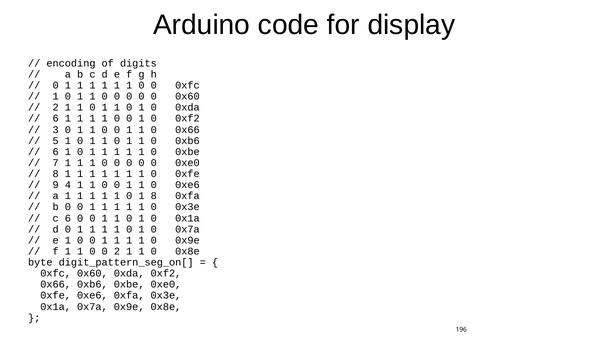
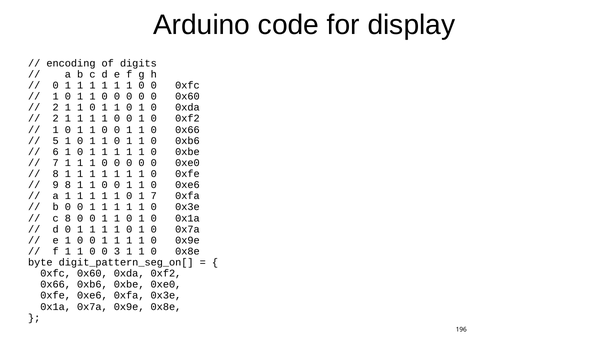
6 at (56, 119): 6 -> 2
3 at (56, 130): 3 -> 1
9 4: 4 -> 8
1 8: 8 -> 7
c 6: 6 -> 8
0 2: 2 -> 3
